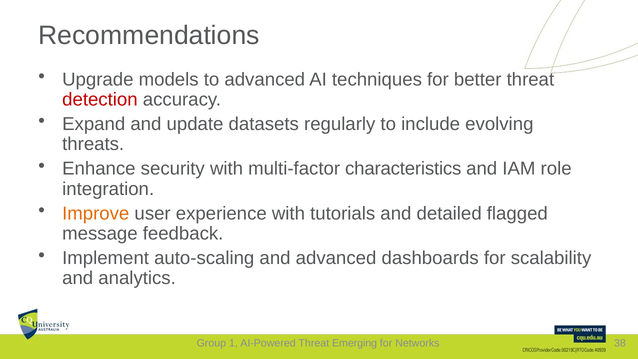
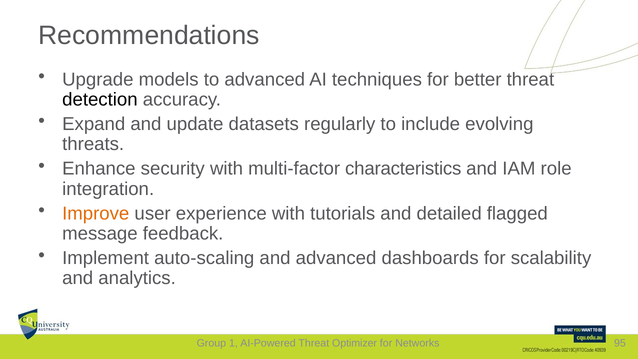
detection colour: red -> black
Emerging: Emerging -> Optimizer
38: 38 -> 95
